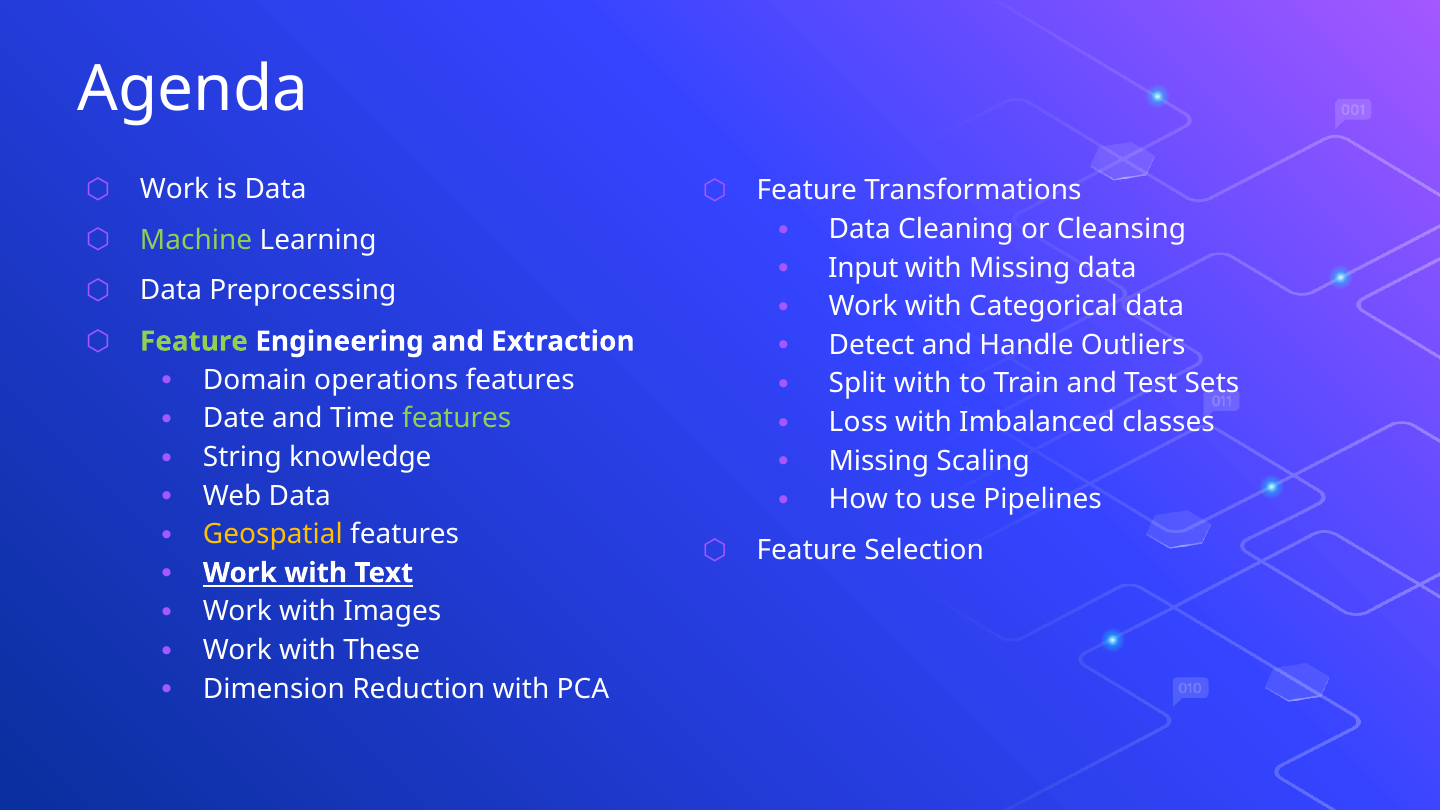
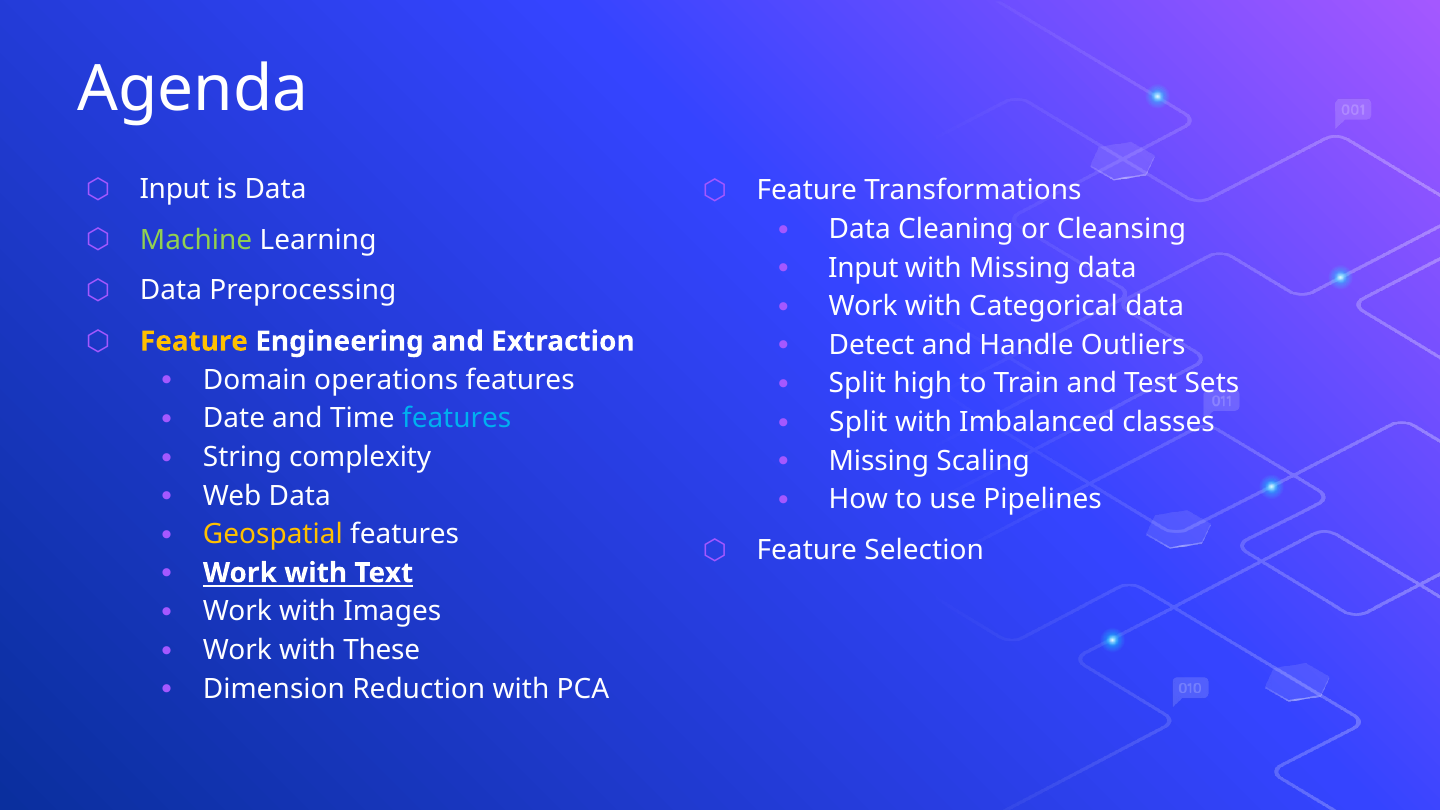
Work at (175, 189): Work -> Input
Feature at (194, 341) colour: light green -> yellow
Split with: with -> high
features at (457, 419) colour: light green -> light blue
Loss at (858, 422): Loss -> Split
knowledge: knowledge -> complexity
